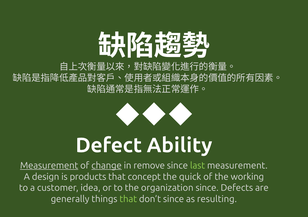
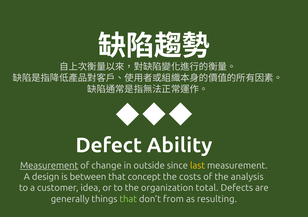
change underline: present -> none
remove: remove -> outside
last colour: light green -> yellow
products: products -> between
quick: quick -> costs
working: working -> analysis
organization since: since -> total
don’t since: since -> from
